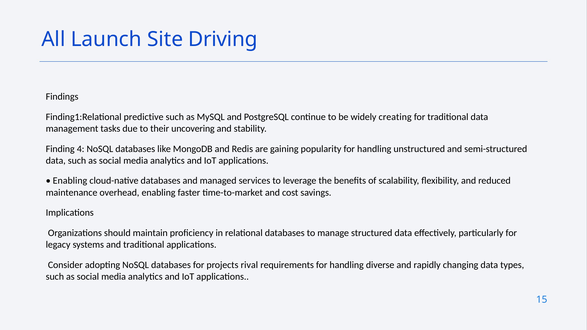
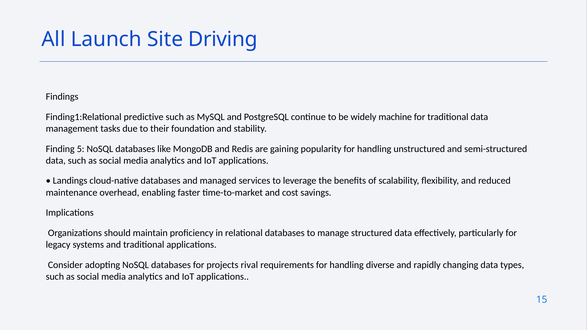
creating: creating -> machine
uncovering: uncovering -> foundation
4: 4 -> 5
Enabling at (70, 181): Enabling -> Landings
